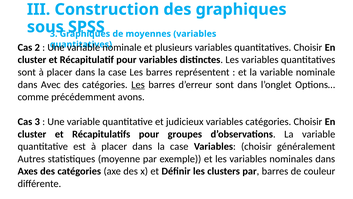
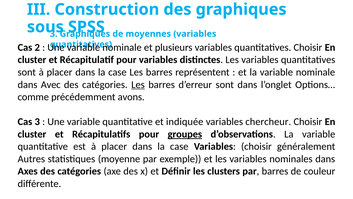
judicieux: judicieux -> indiquée
variables catégories: catégories -> chercheur
groupes underline: none -> present
